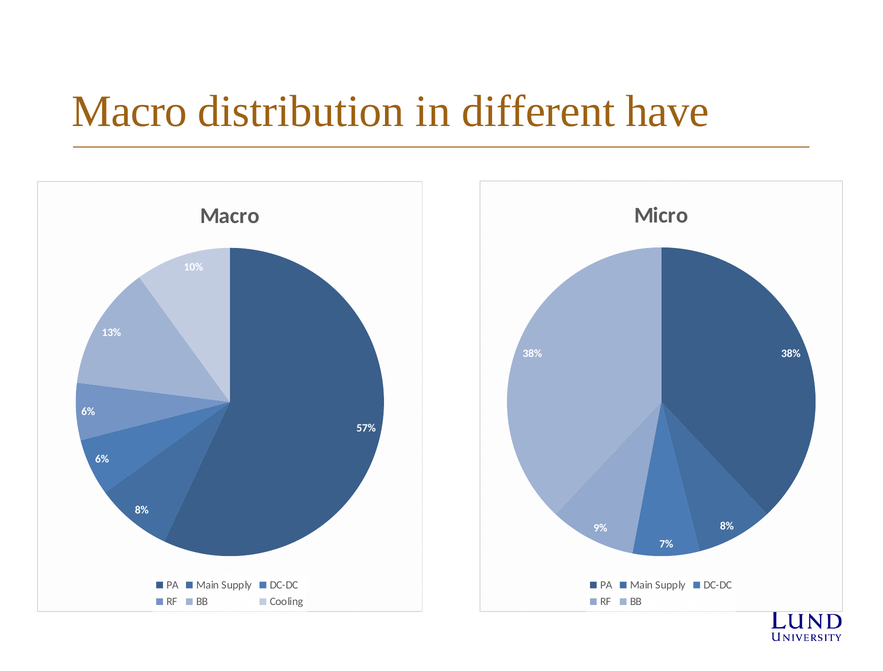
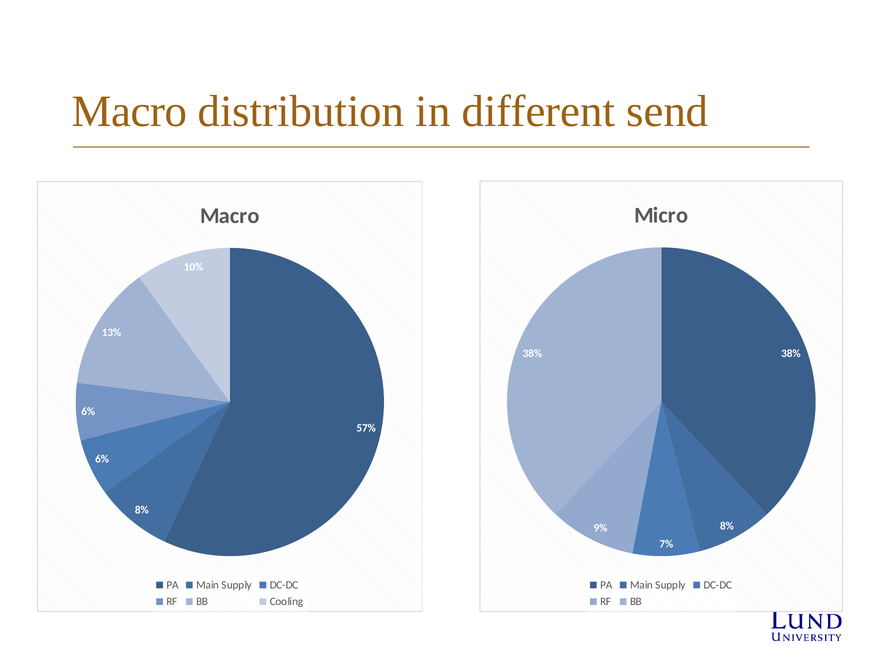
have: have -> send
